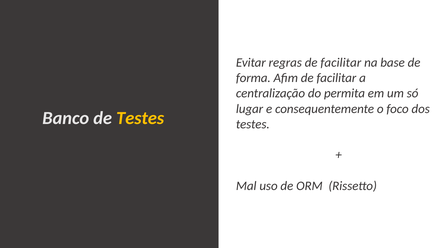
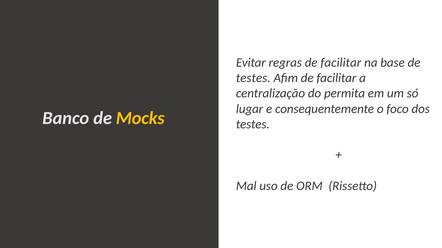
forma at (253, 78): forma -> testes
de Testes: Testes -> Mocks
